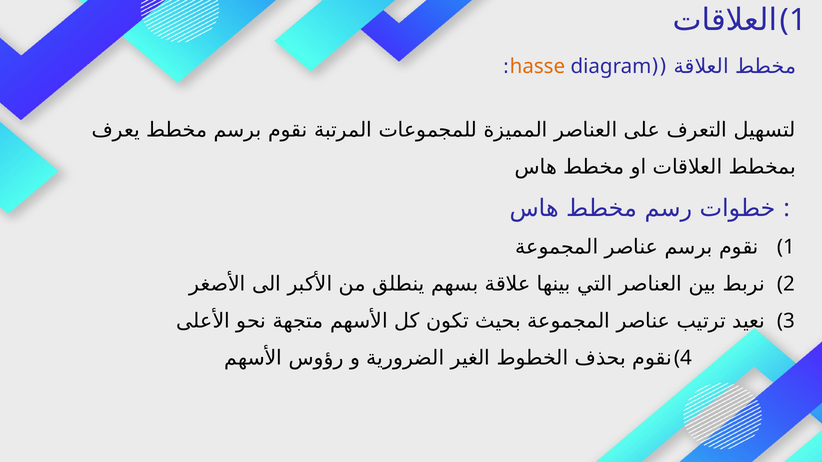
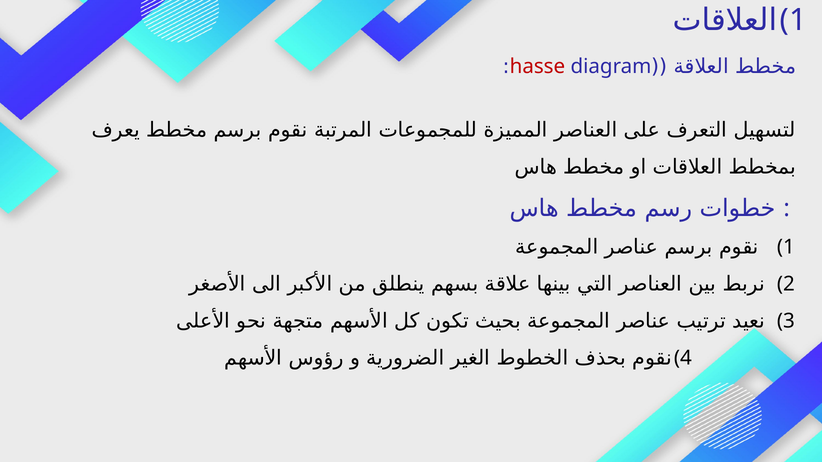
hasse colour: orange -> red
